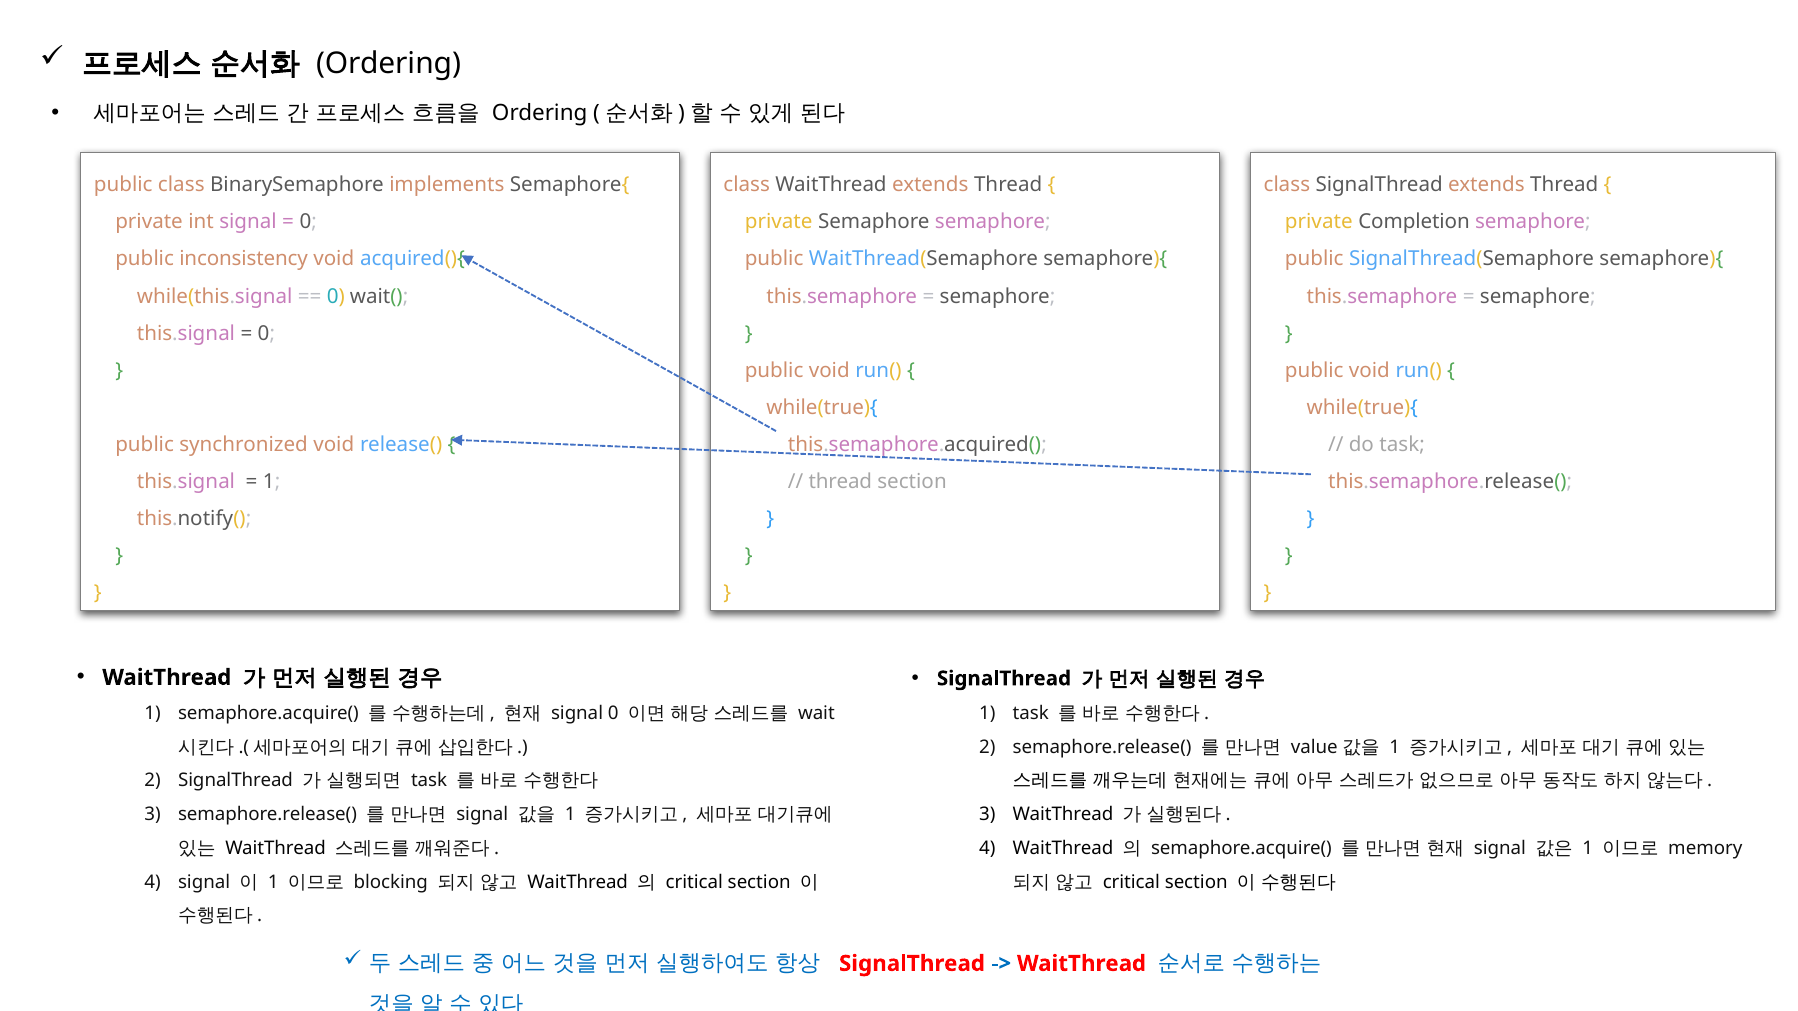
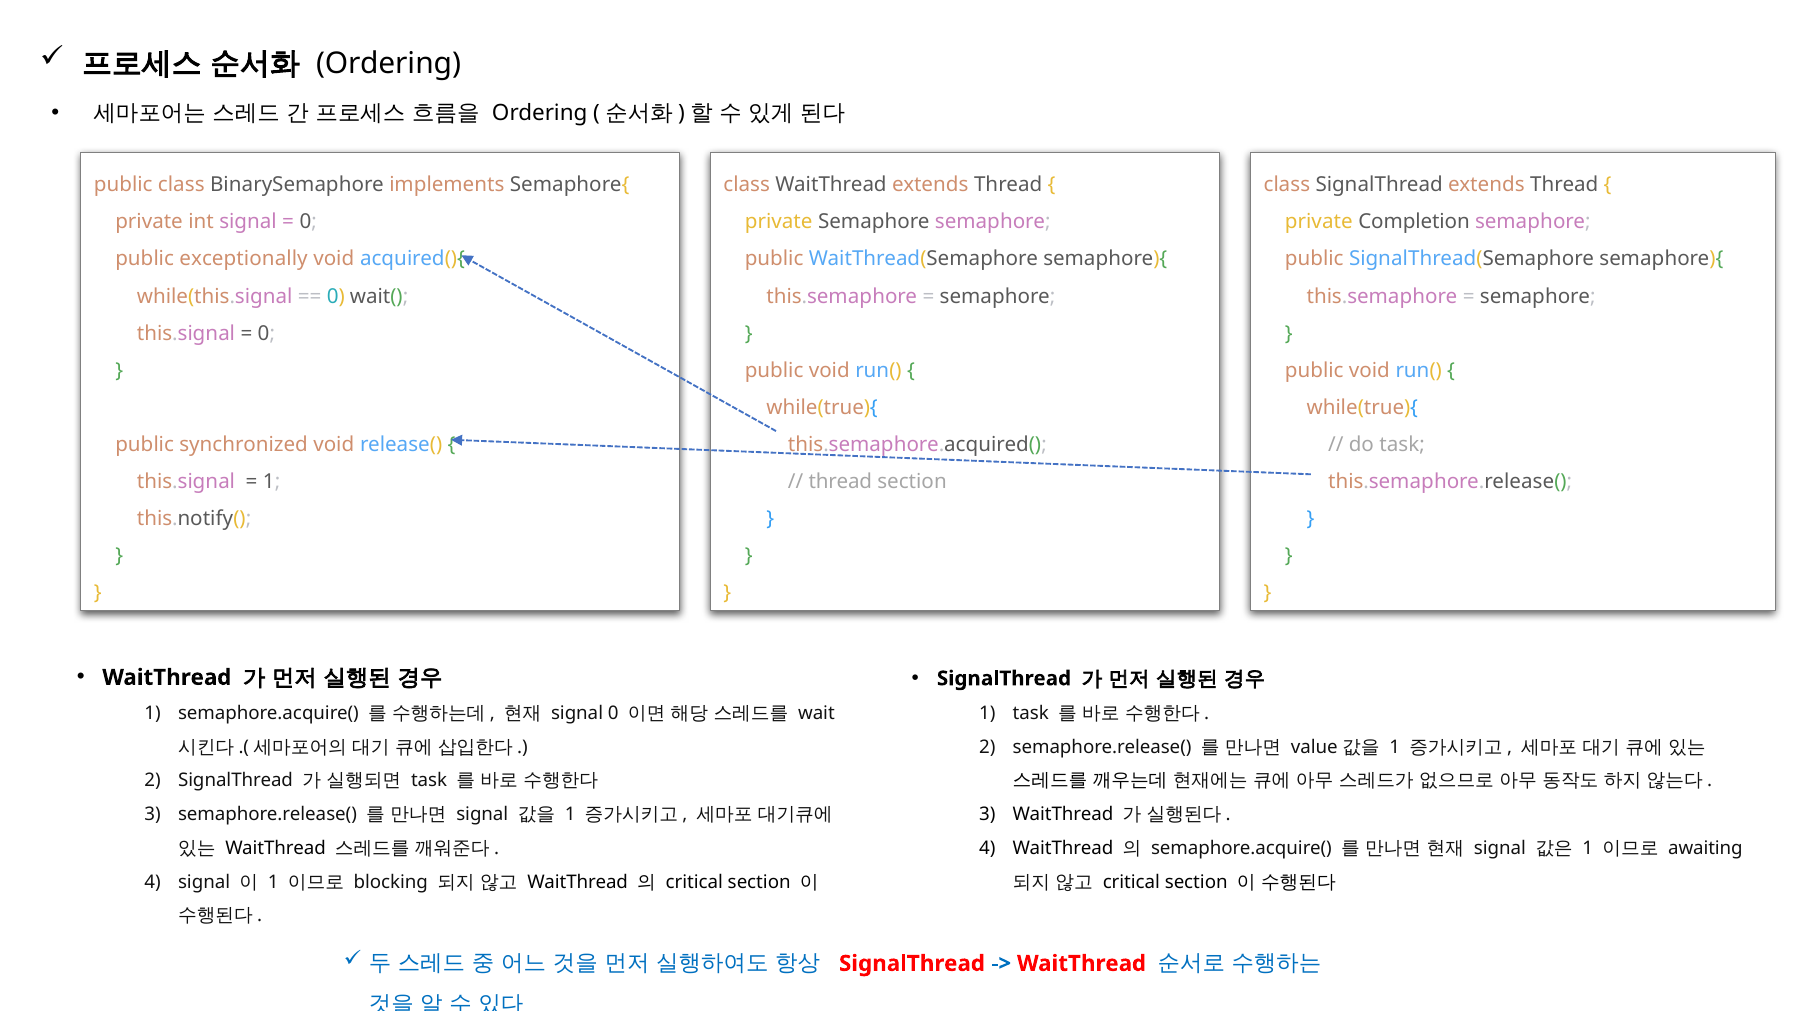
inconsistency: inconsistency -> exceptionally
memory: memory -> awaiting
